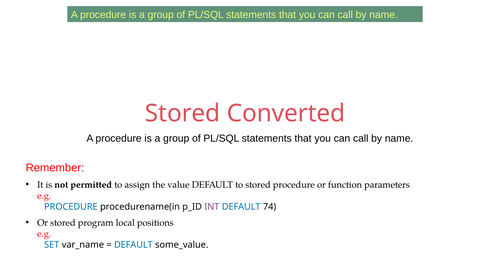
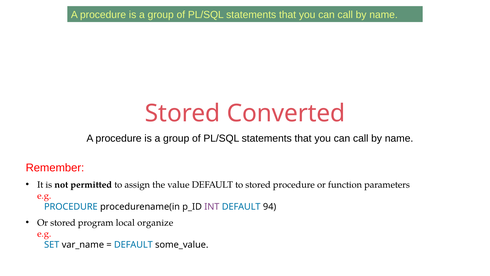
74: 74 -> 94
positions: positions -> organize
